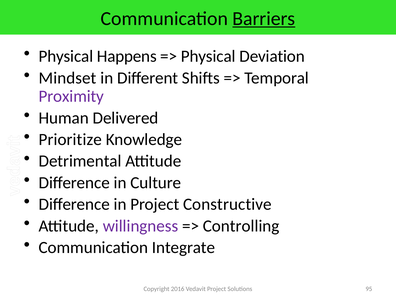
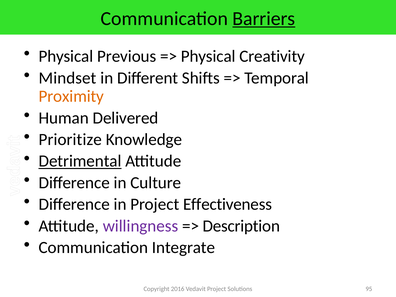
Happens: Happens -> Previous
Deviation: Deviation -> Creativity
Proximity colour: purple -> orange
Detrimental underline: none -> present
Constructive: Constructive -> Effectiveness
Controlling: Controlling -> Description
